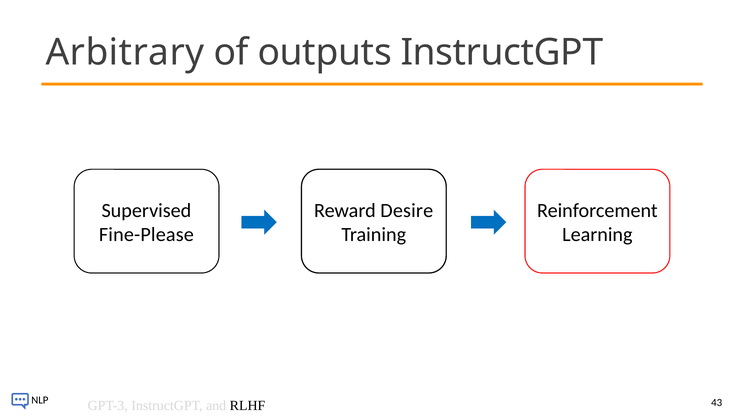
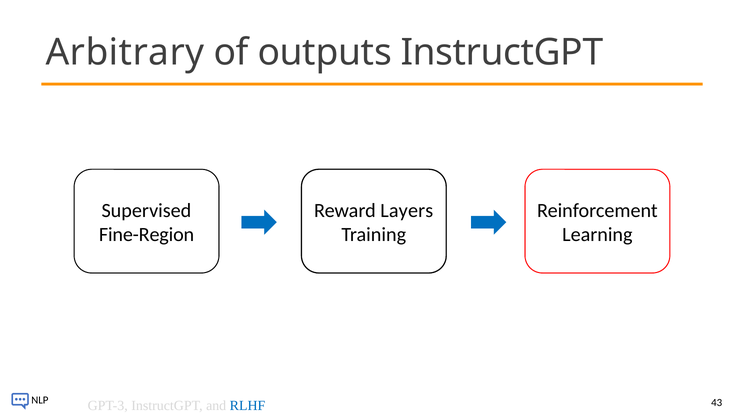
Desire: Desire -> Layers
Fine-Please: Fine-Please -> Fine-Region
RLHF colour: black -> blue
